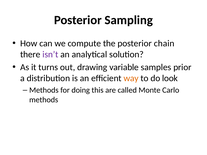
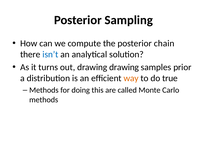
isn’t colour: purple -> blue
drawing variable: variable -> drawing
look: look -> true
